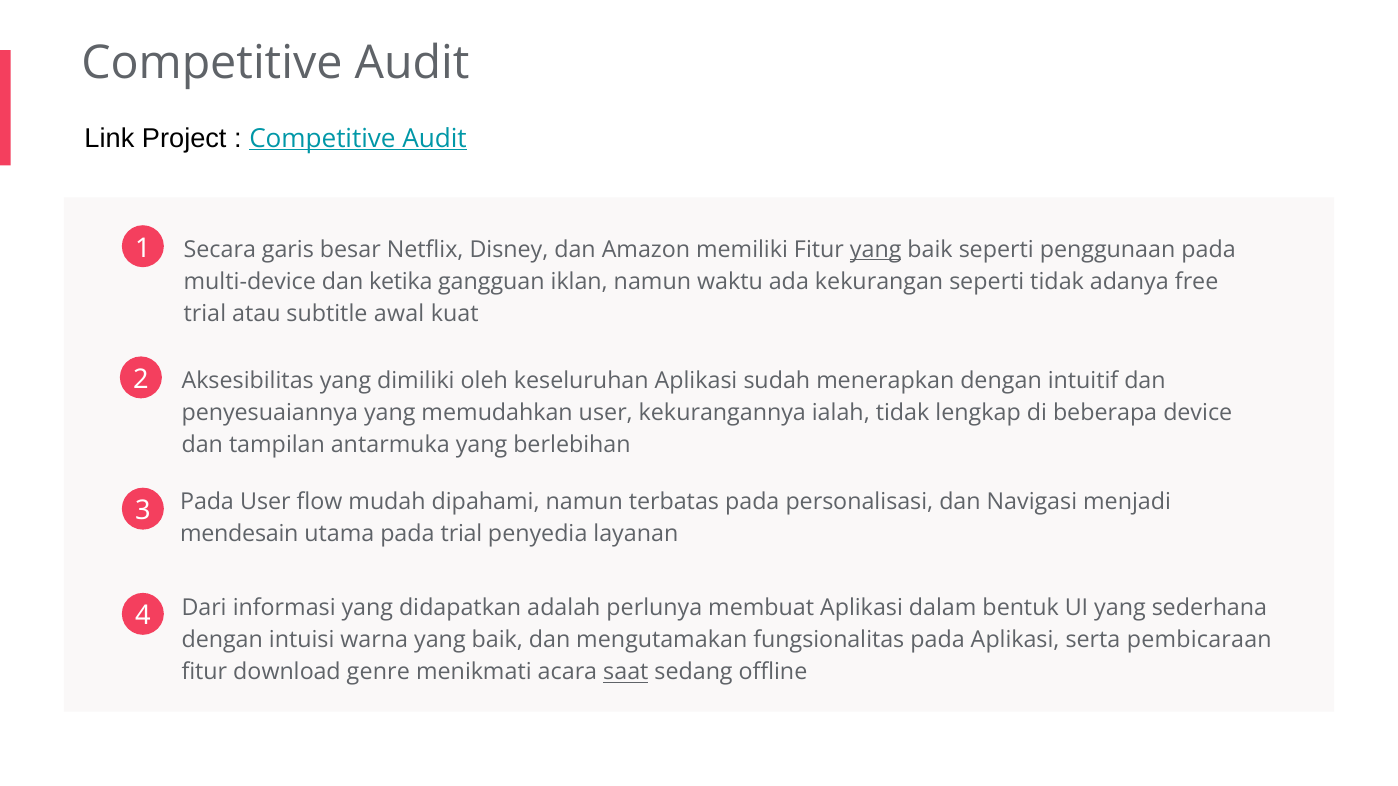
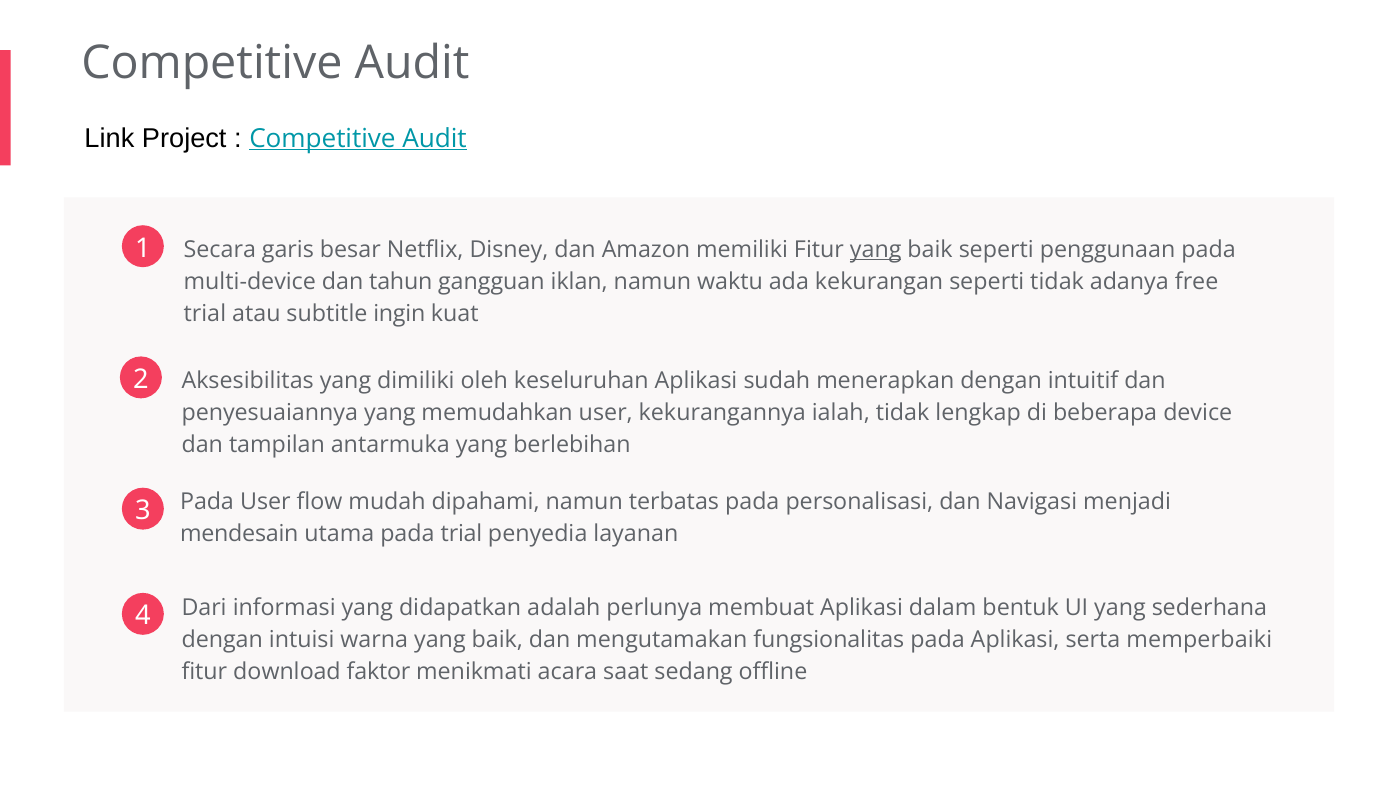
ketika: ketika -> tahun
awal: awal -> ingin
pembicaraan: pembicaraan -> memperbaiki
genre: genre -> faktor
saat underline: present -> none
